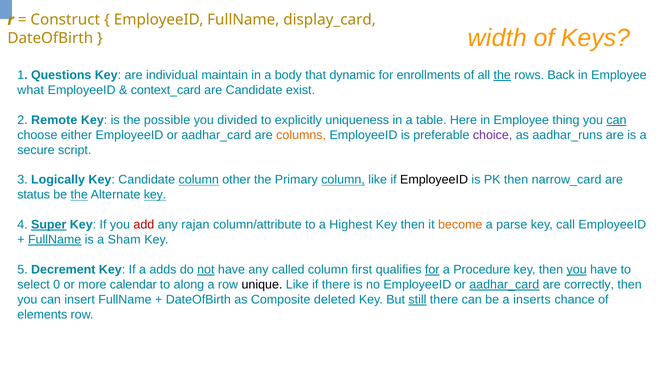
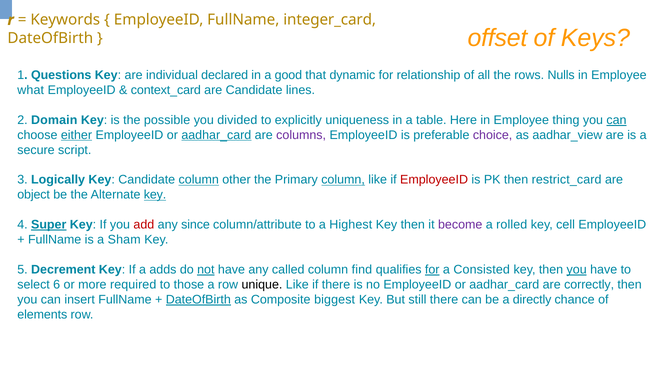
Construct: Construct -> Keywords
display_card: display_card -> integer_card
width: width -> offset
maintain: maintain -> declared
body: body -> good
enrollments: enrollments -> relationship
the at (502, 75) underline: present -> none
Back: Back -> Nulls
exist: exist -> lines
Remote: Remote -> Domain
either underline: none -> present
aadhar_card at (216, 135) underline: none -> present
columns colour: orange -> purple
aadhar_runs: aadhar_runs -> aadhar_view
EmployeeID at (434, 180) colour: black -> red
narrow_card: narrow_card -> restrict_card
status: status -> object
the at (79, 195) underline: present -> none
rajan: rajan -> since
become colour: orange -> purple
parse: parse -> rolled
call: call -> cell
FullName at (55, 240) underline: present -> none
first: first -> find
Procedure: Procedure -> Consisted
0: 0 -> 6
calendar: calendar -> required
along: along -> those
aadhar_card at (504, 285) underline: present -> none
DateOfBirth at (198, 300) underline: none -> present
deleted: deleted -> biggest
still underline: present -> none
inserts: inserts -> directly
